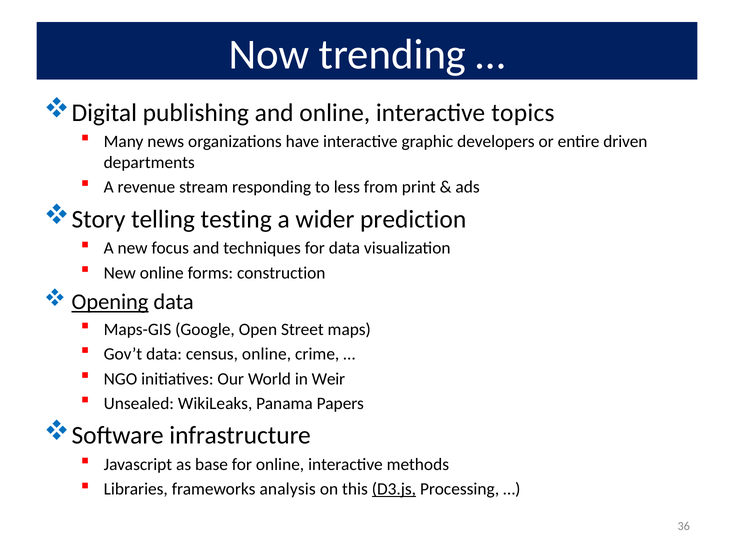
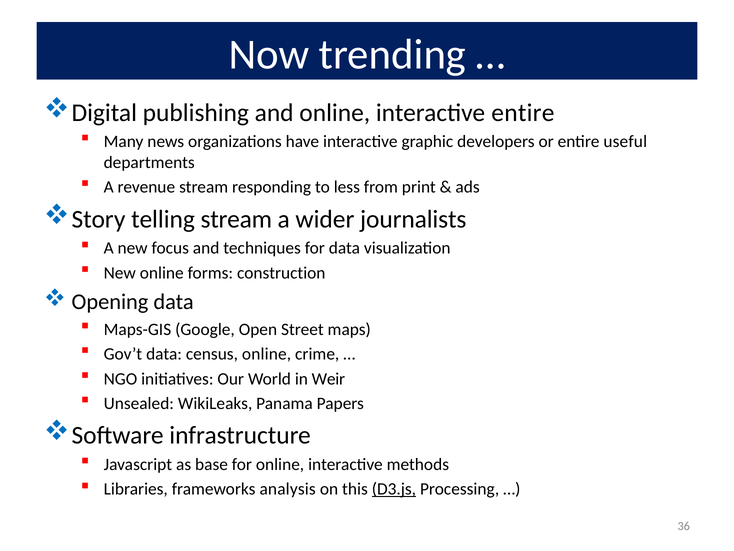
interactive topics: topics -> entire
driven: driven -> useful
telling testing: testing -> stream
prediction: prediction -> journalists
Opening underline: present -> none
